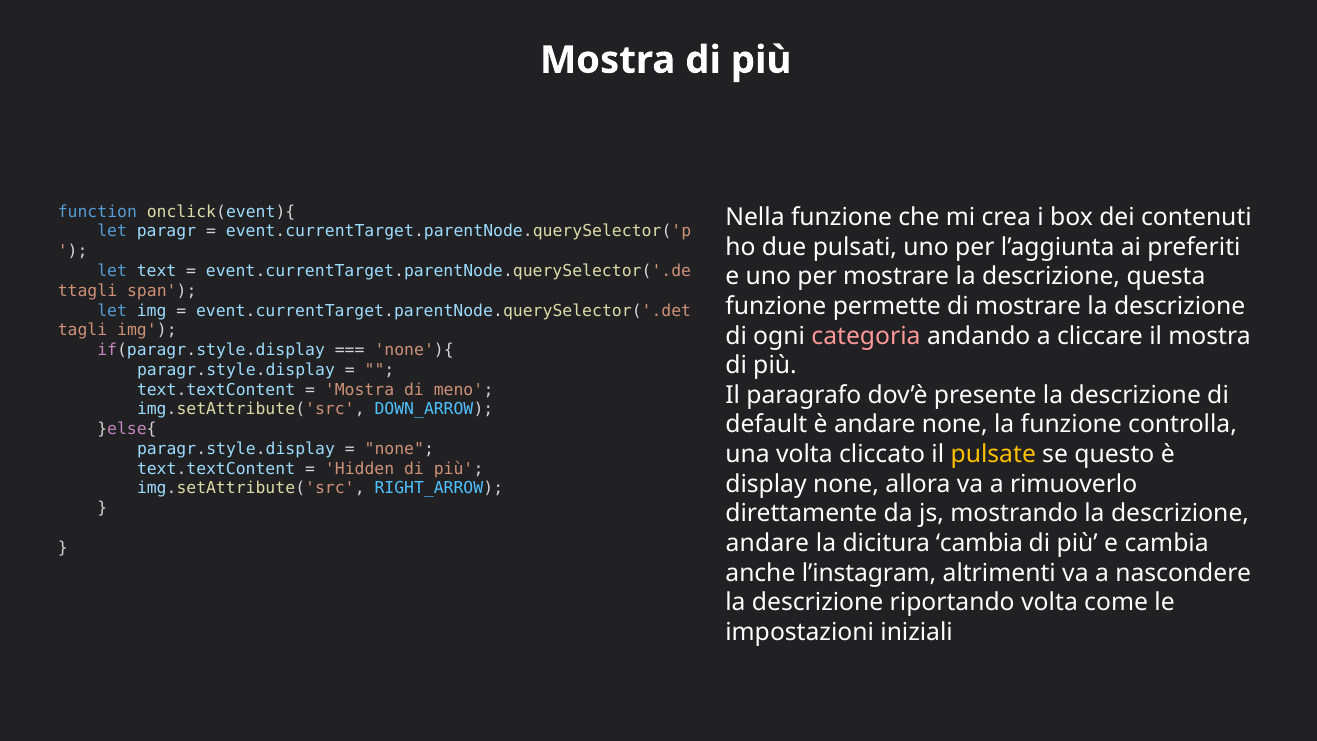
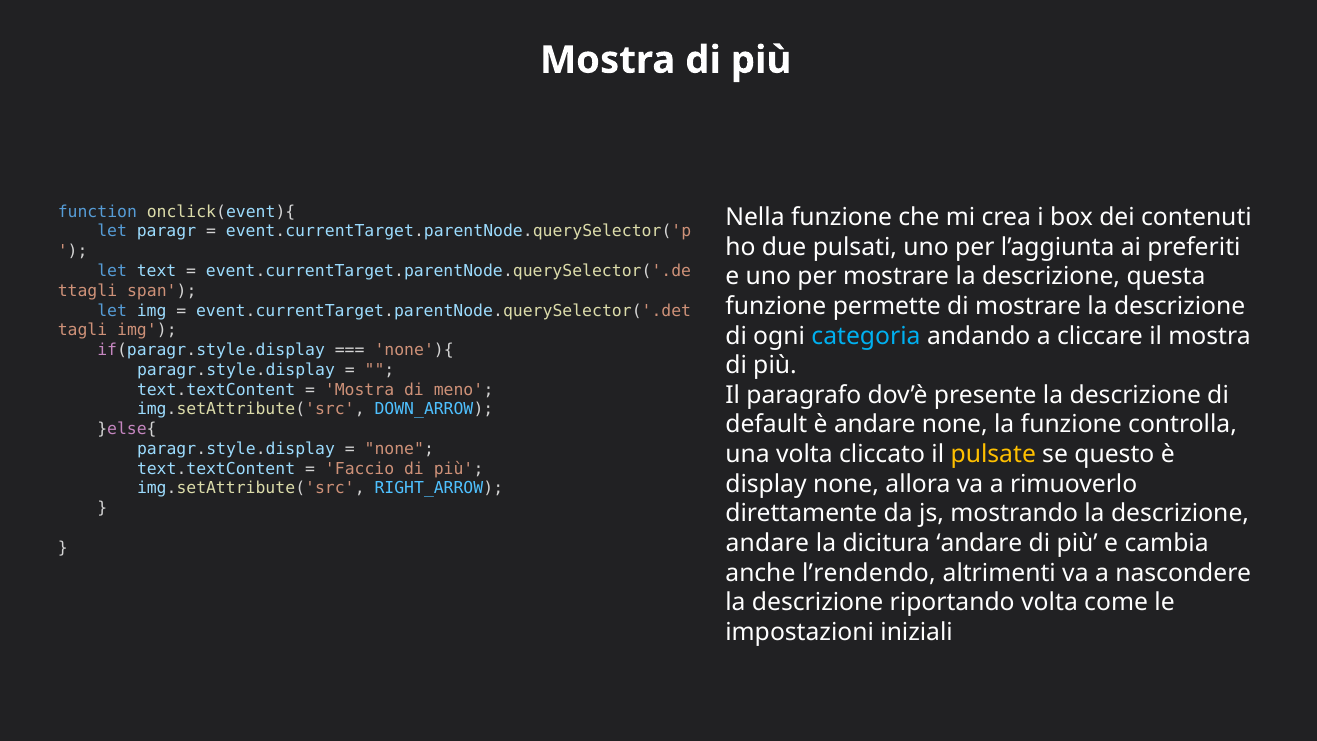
categoria colour: pink -> light blue
Hidden: Hidden -> Faccio
dicitura cambia: cambia -> andare
l’instagram: l’instagram -> l’rendendo
